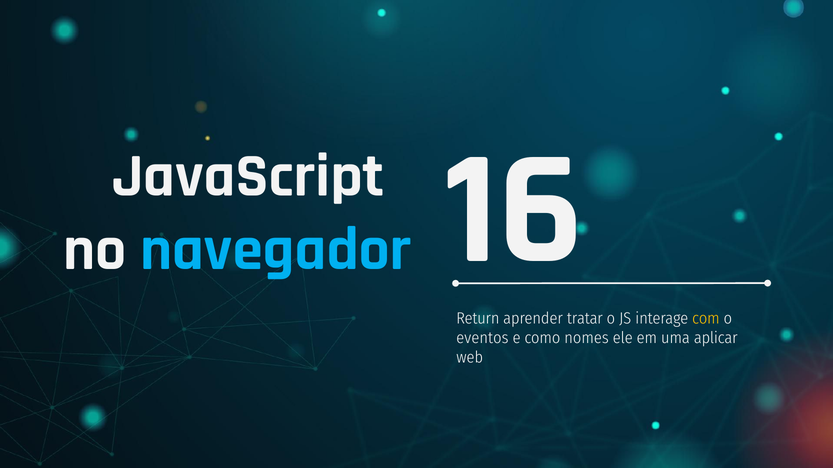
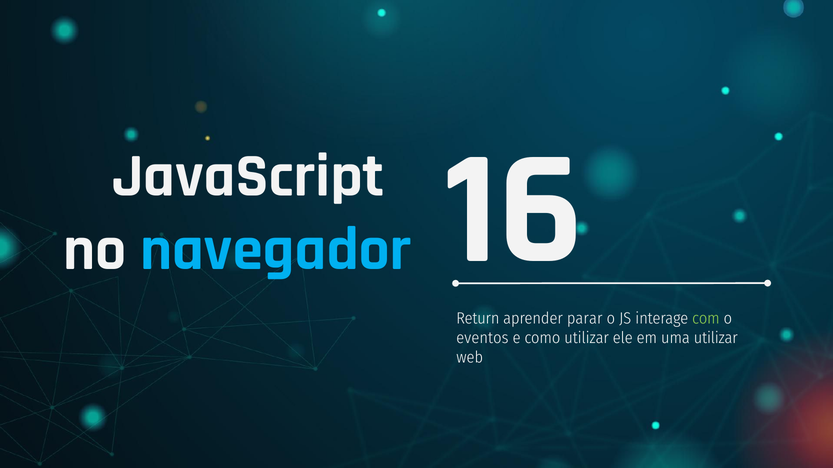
tratar: tratar -> parar
com colour: yellow -> light green
como nomes: nomes -> utilizar
uma aplicar: aplicar -> utilizar
